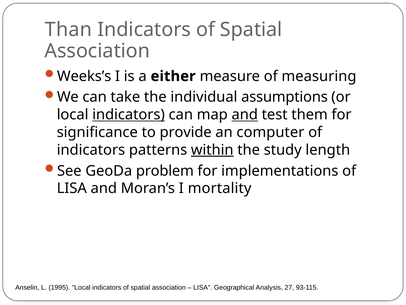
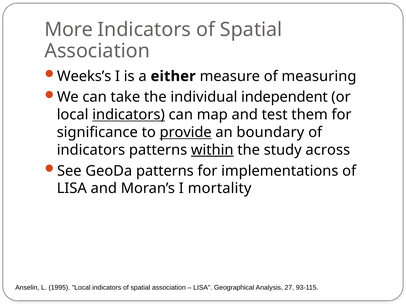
Than: Than -> More
assumptions: assumptions -> independent
and at (245, 115) underline: present -> none
provide underline: none -> present
computer: computer -> boundary
length: length -> across
GeoDa problem: problem -> patterns
